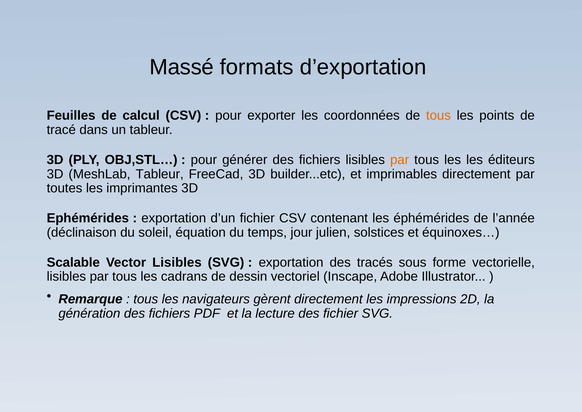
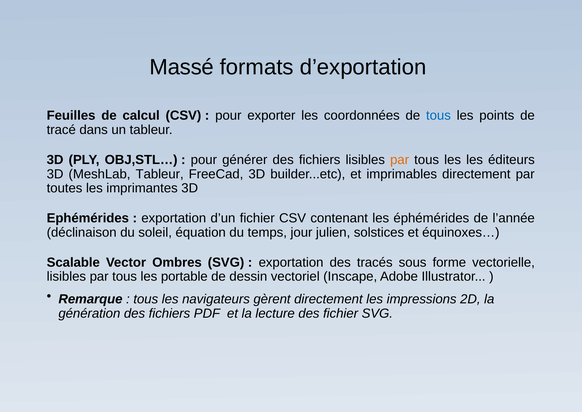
tous at (438, 116) colour: orange -> blue
Vector Lisibles: Lisibles -> Ombres
cadrans: cadrans -> portable
